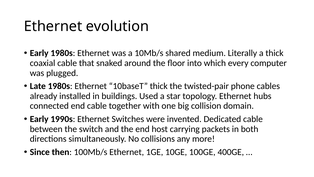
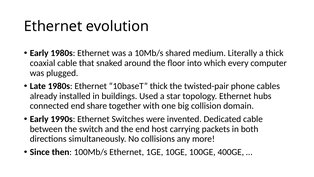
end cable: cable -> share
